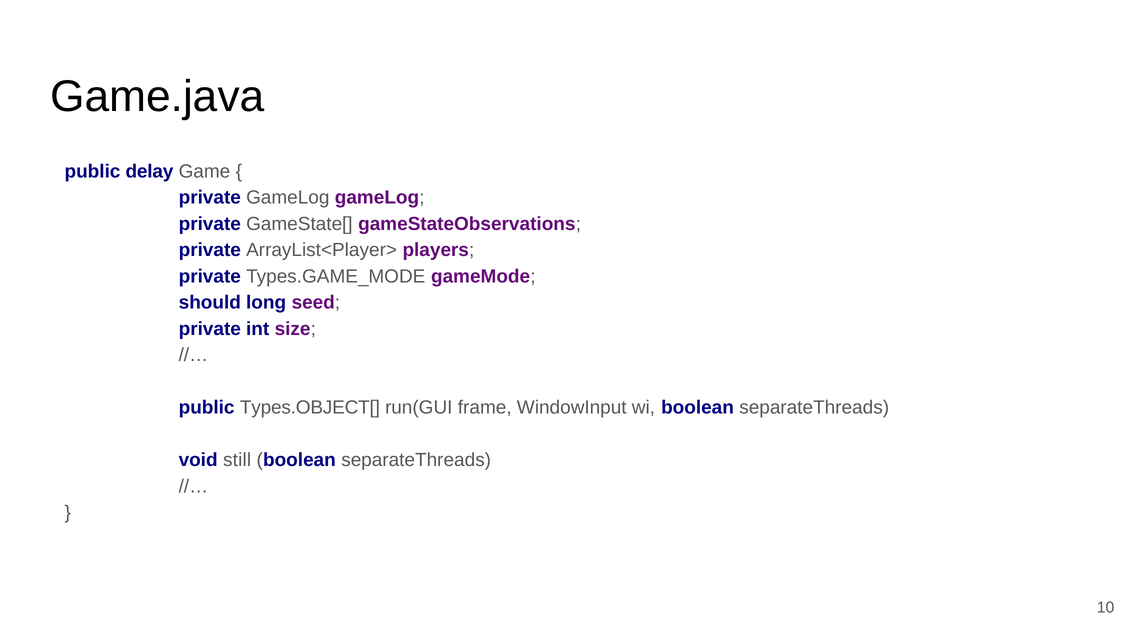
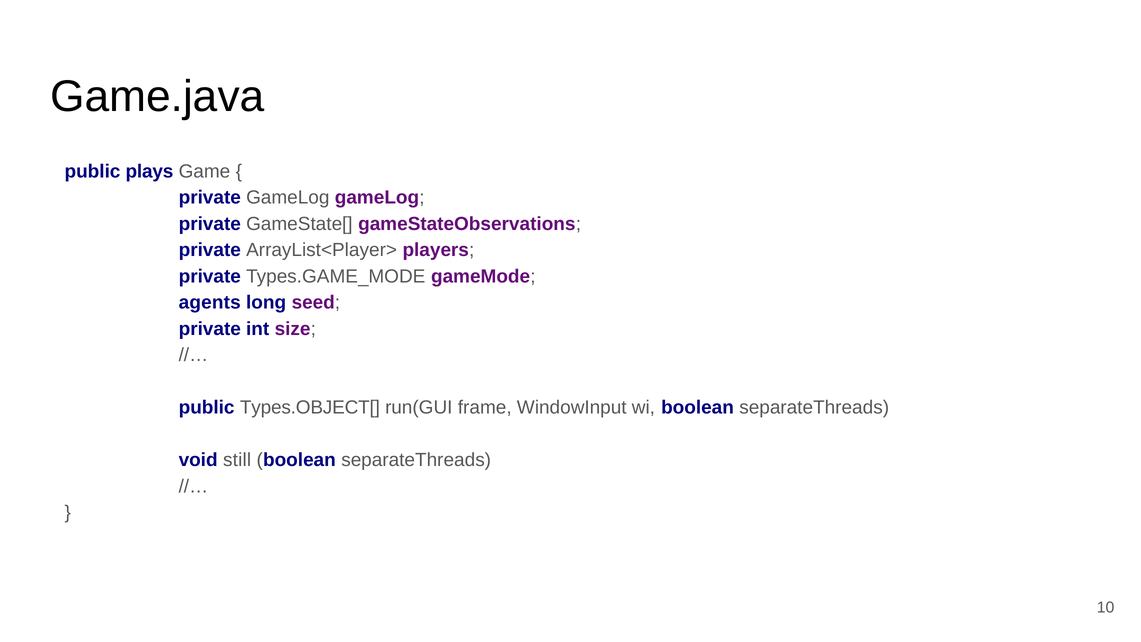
delay: delay -> plays
should: should -> agents
